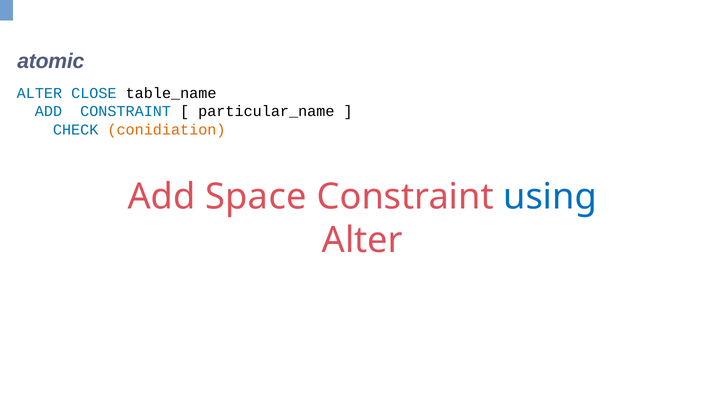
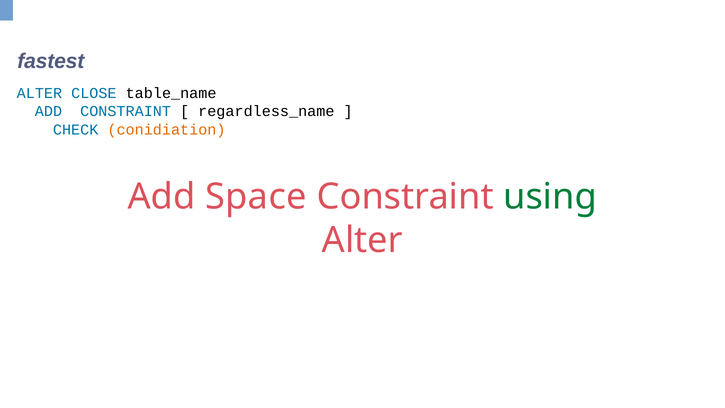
atomic: atomic -> fastest
particular_name: particular_name -> regardless_name
using colour: blue -> green
